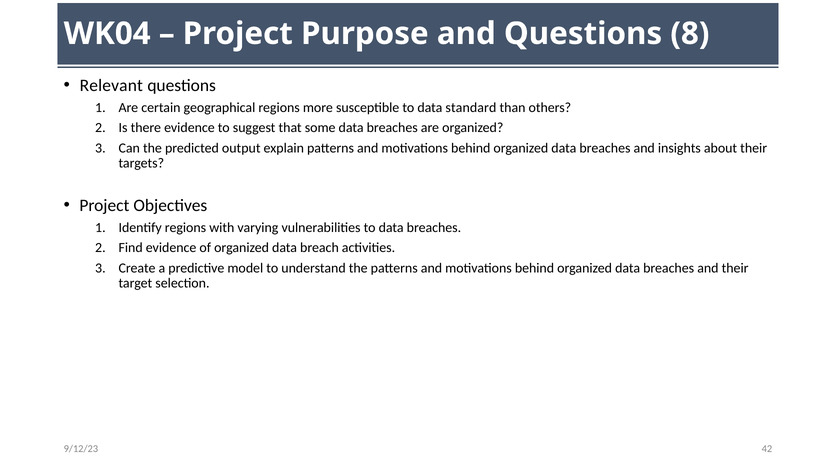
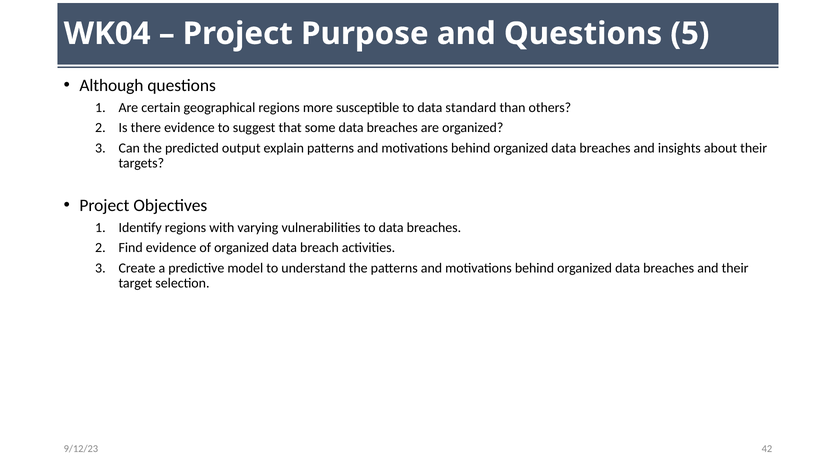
8: 8 -> 5
Relevant: Relevant -> Although
